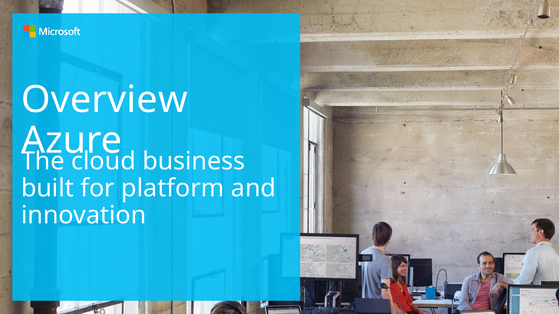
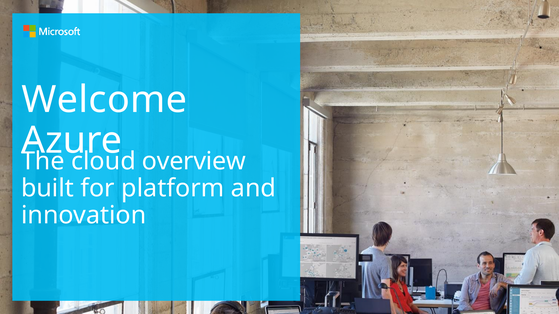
Overview: Overview -> Welcome
business: business -> overview
